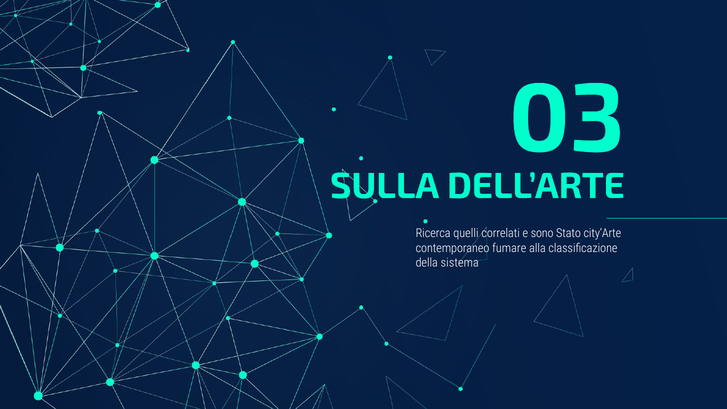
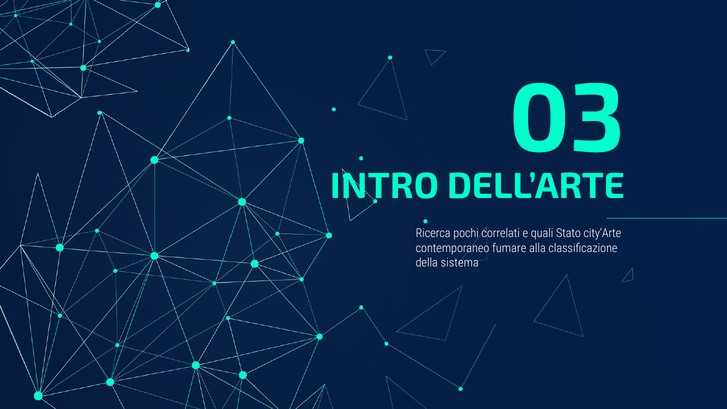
SULLA: SULLA -> INTRO
quelli: quelli -> pochi
sono: sono -> quali
